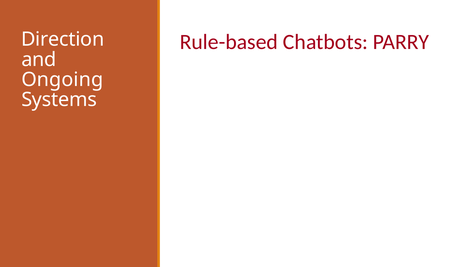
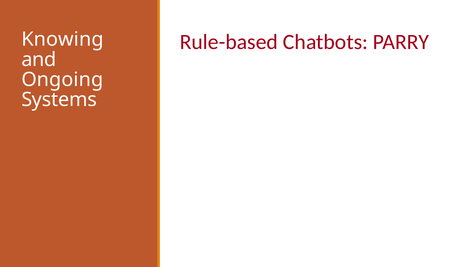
Direction: Direction -> Knowing
